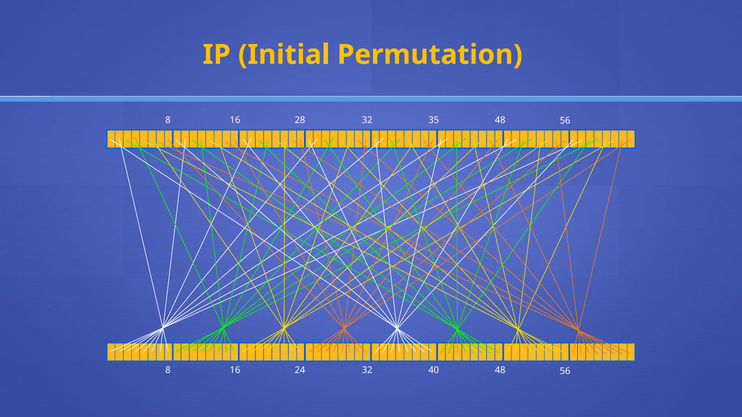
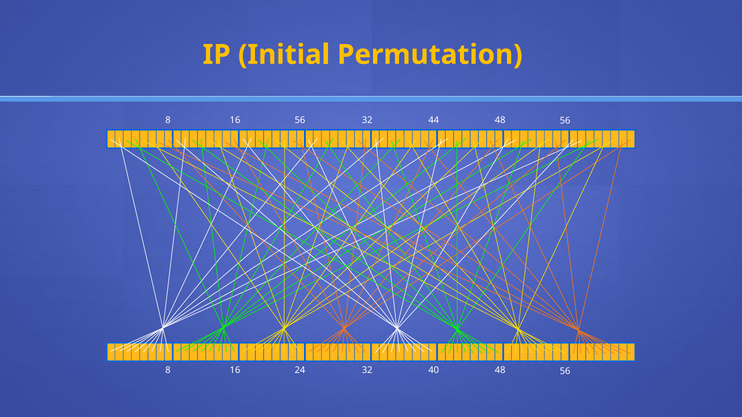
16 28: 28 -> 56
35: 35 -> 44
